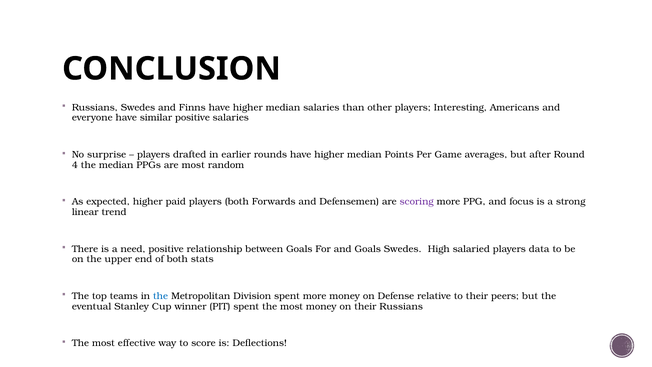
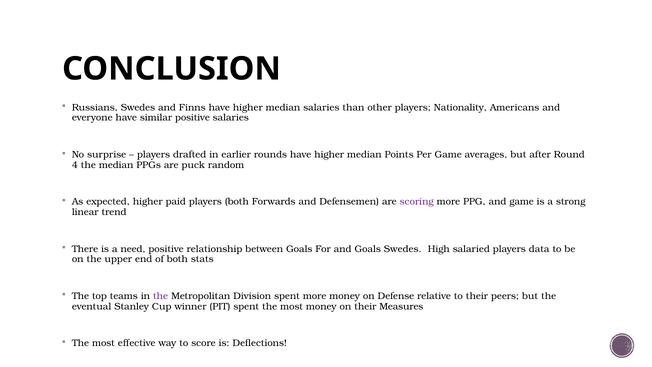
Interesting: Interesting -> Nationality
are most: most -> puck
and focus: focus -> game
the at (161, 296) colour: blue -> purple
their Russians: Russians -> Measures
